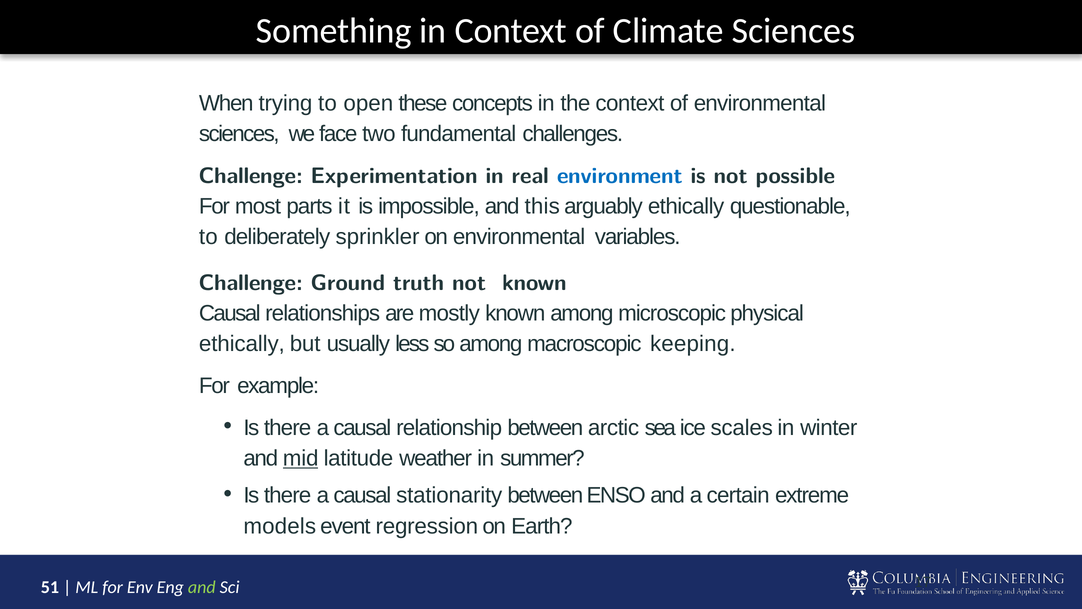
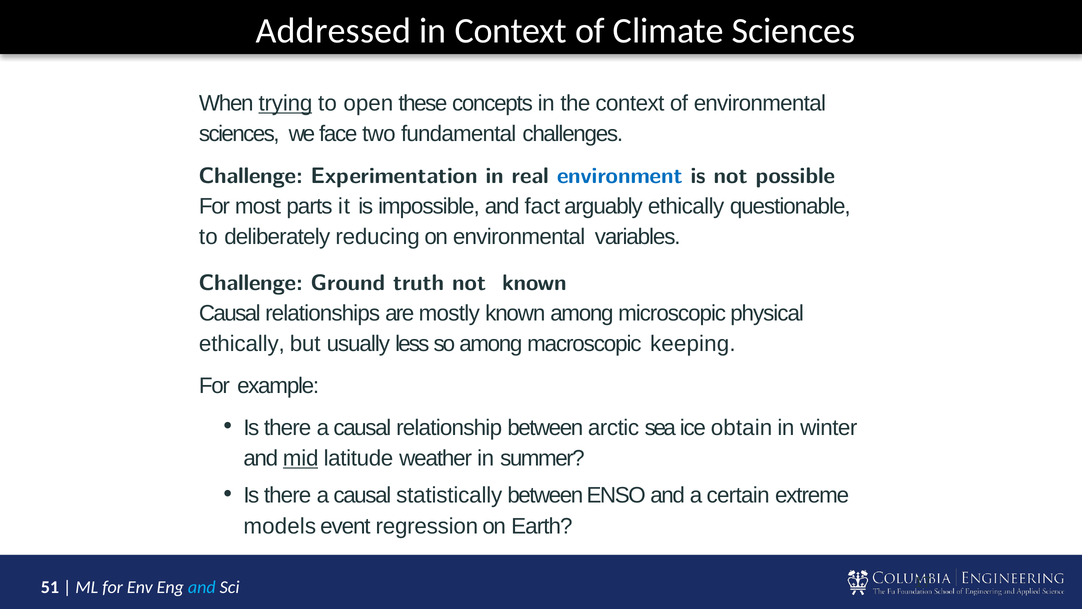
Something: Something -> Addressed
trying underline: none -> present
this: this -> fact
sprinkler: sprinkler -> reducing
scales: scales -> obtain
stationarity: stationarity -> statistically
and at (202, 587) colour: light green -> light blue
